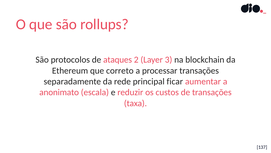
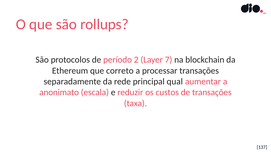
ataques: ataques -> período
3: 3 -> 7
ficar: ficar -> qual
